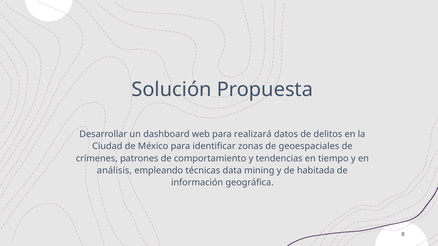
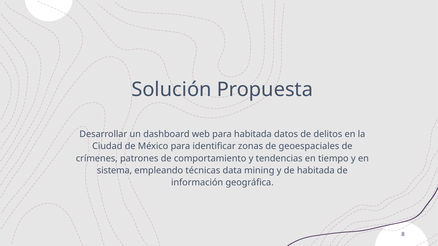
para realizará: realizará -> habitada
análisis: análisis -> sistema
